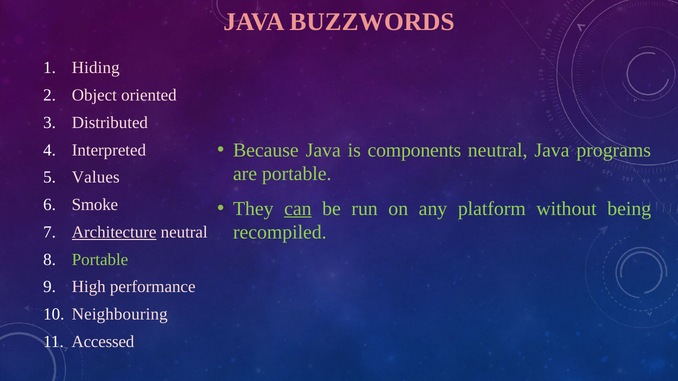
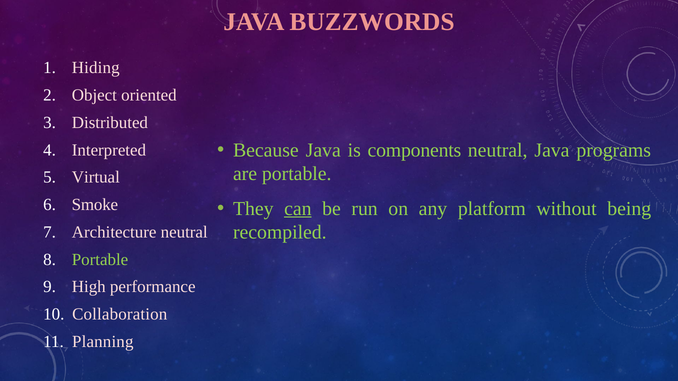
Values: Values -> Virtual
Architecture underline: present -> none
Neighbouring: Neighbouring -> Collaboration
Accessed: Accessed -> Planning
